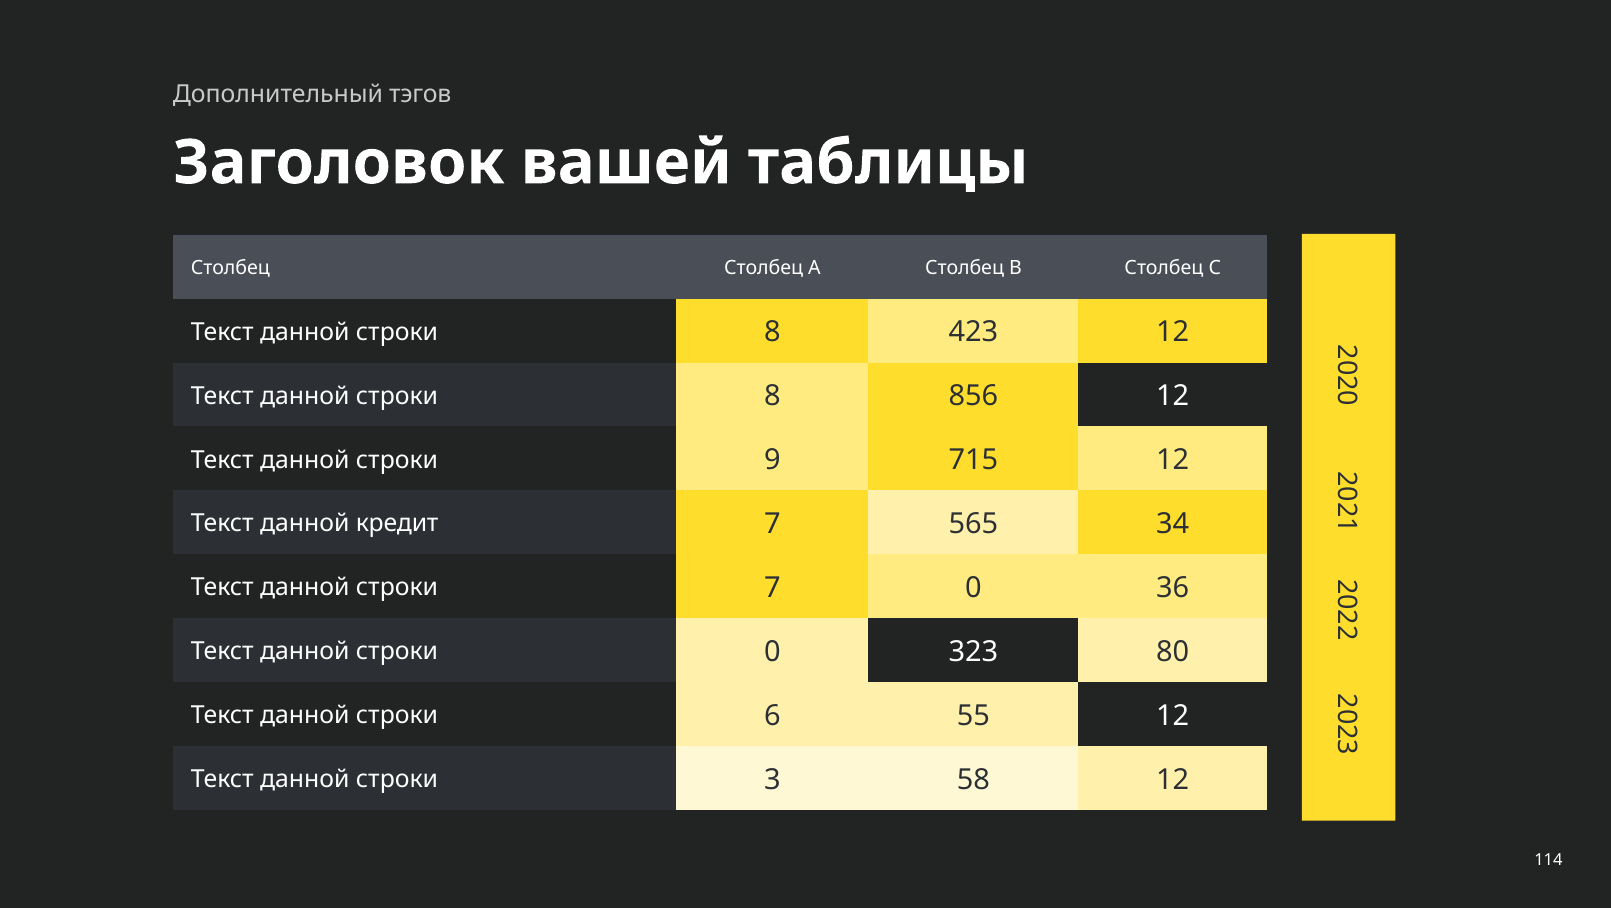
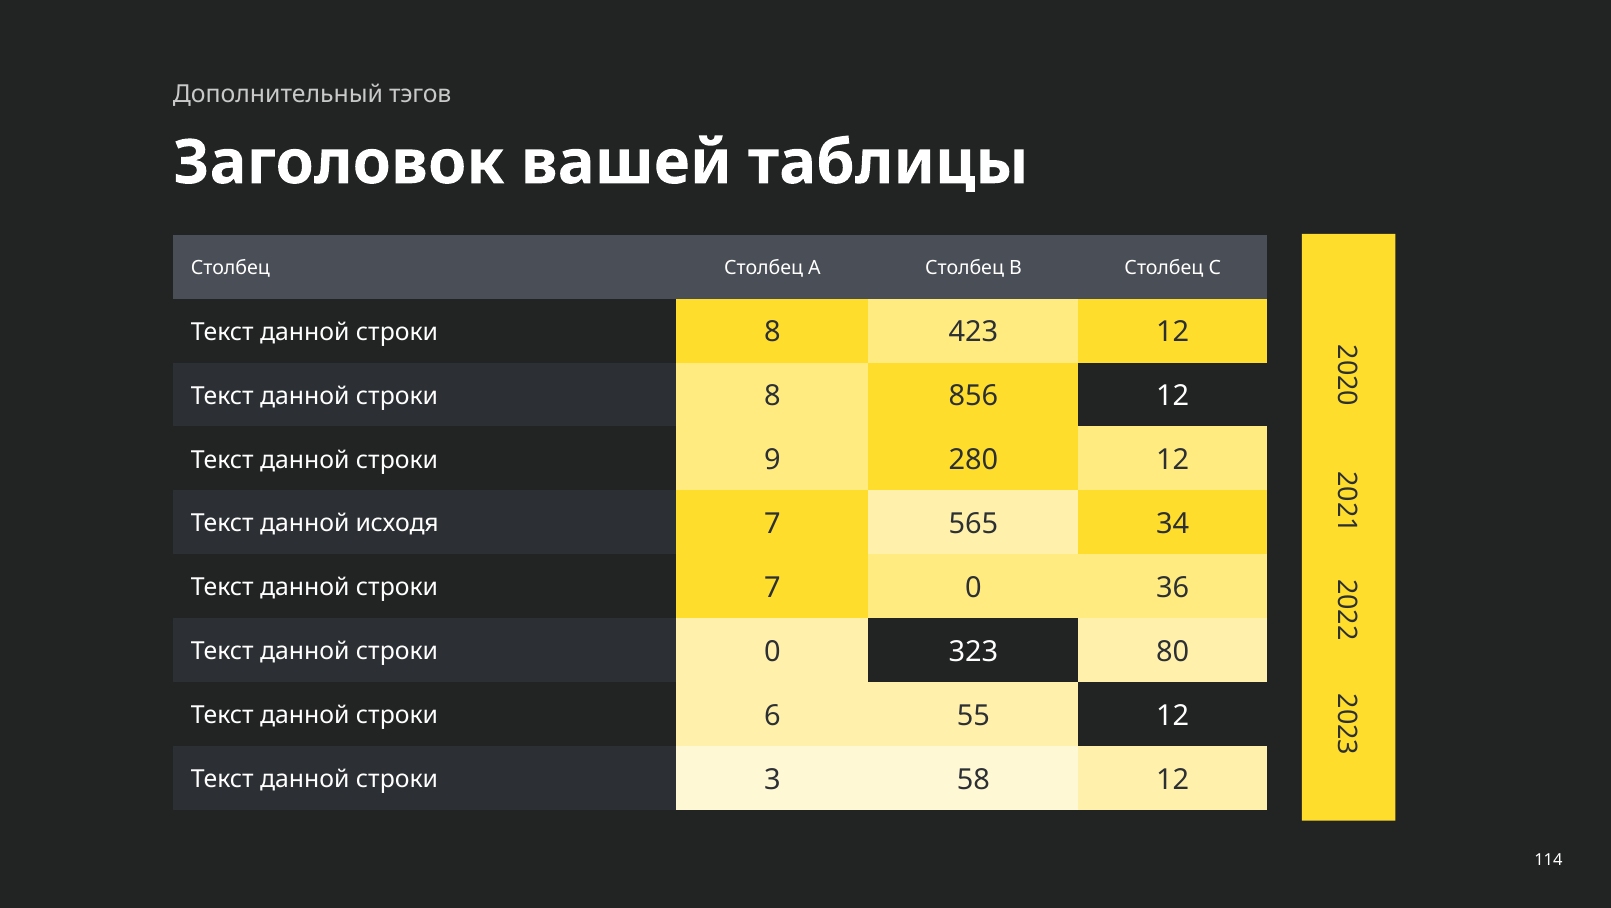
715: 715 -> 280
кредит: кредит -> исходя
